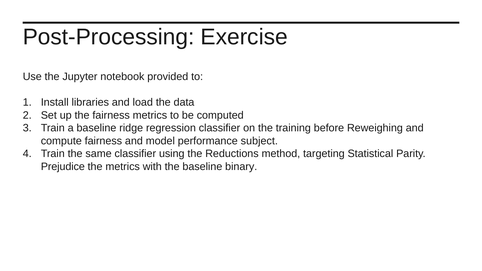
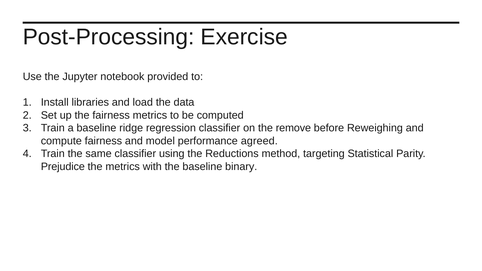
training: training -> remove
subject: subject -> agreed
